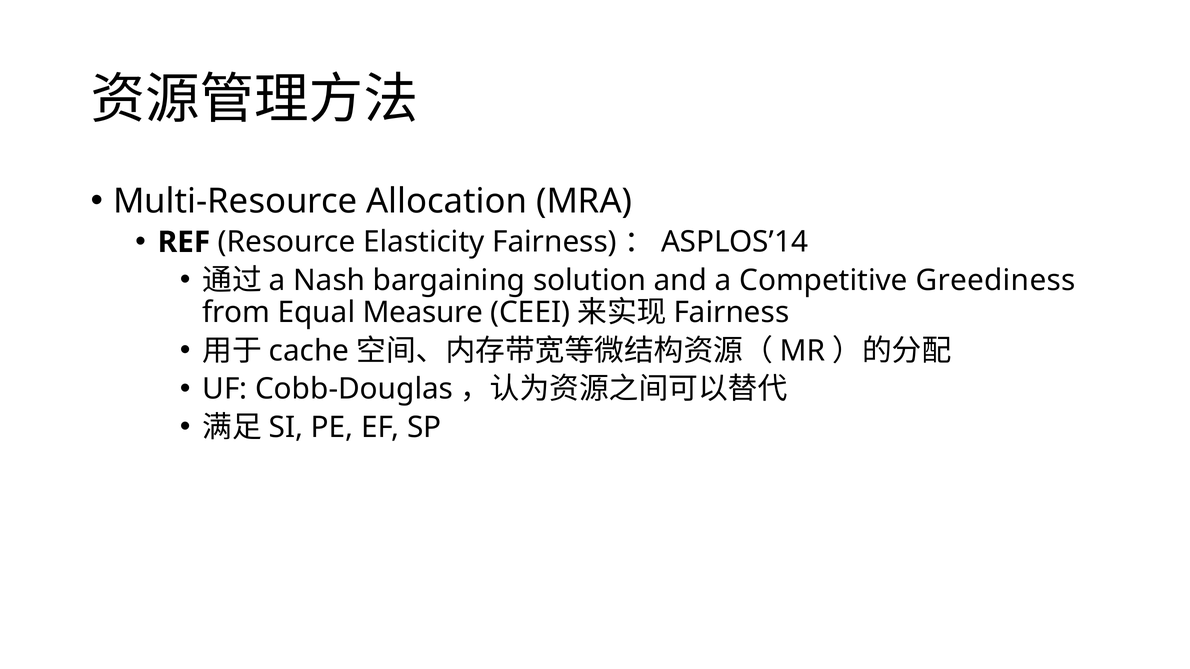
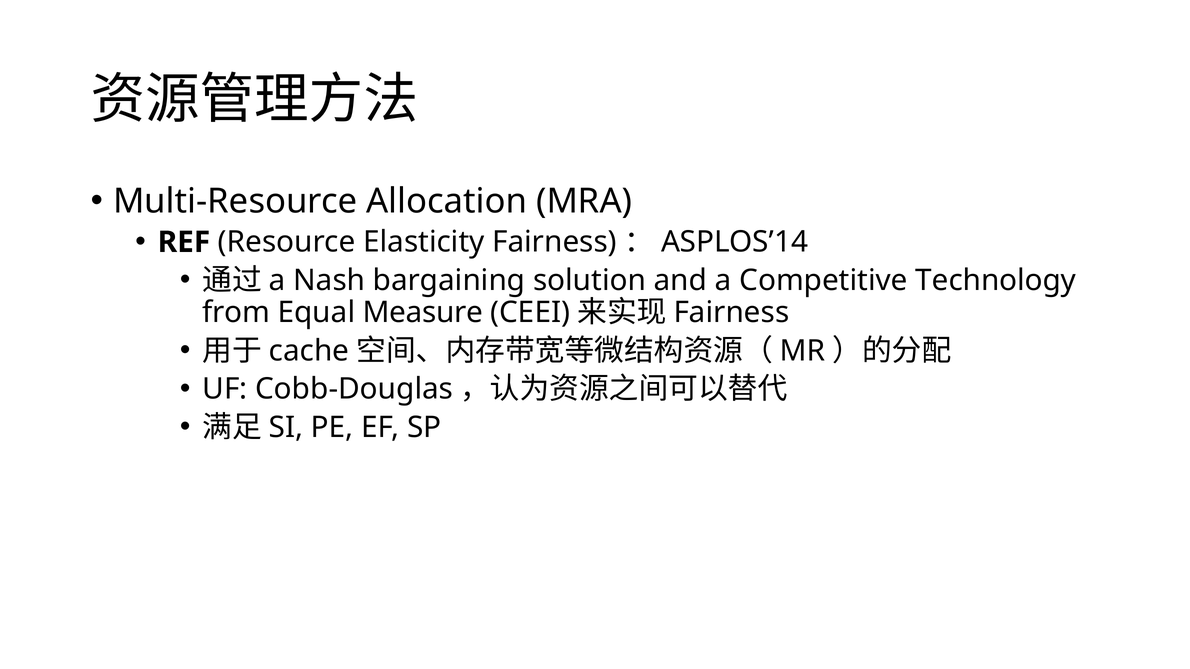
Greediness: Greediness -> Technology
